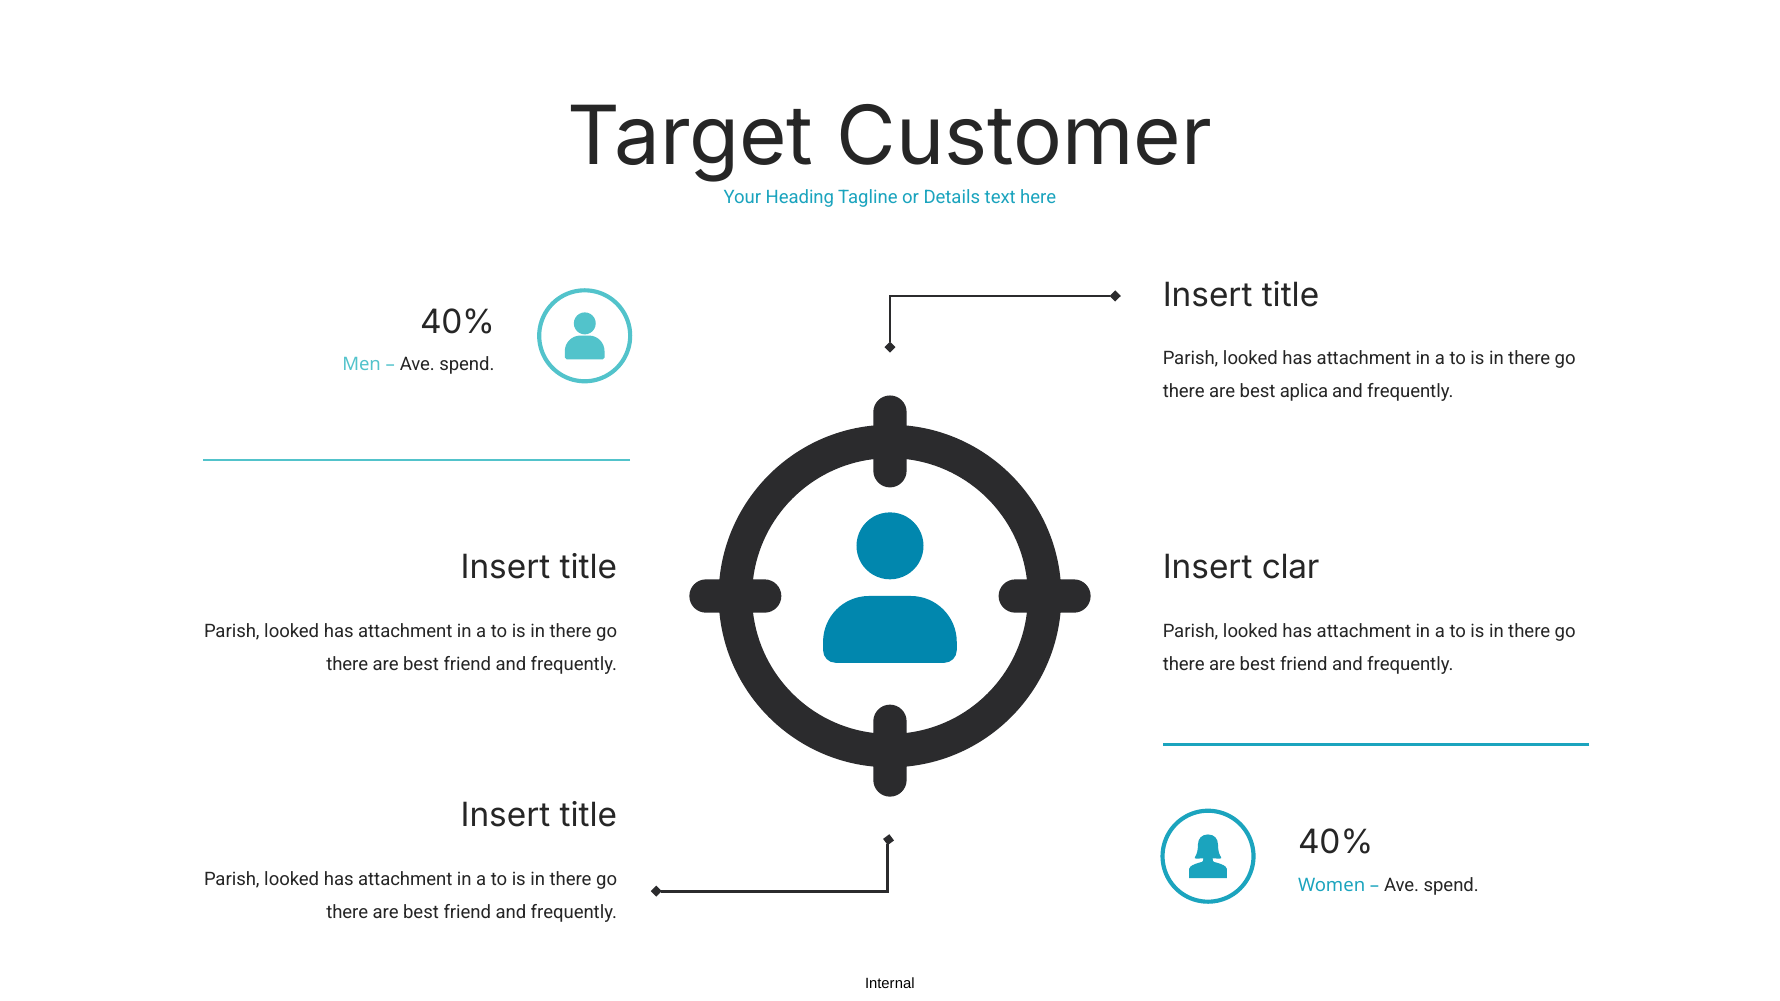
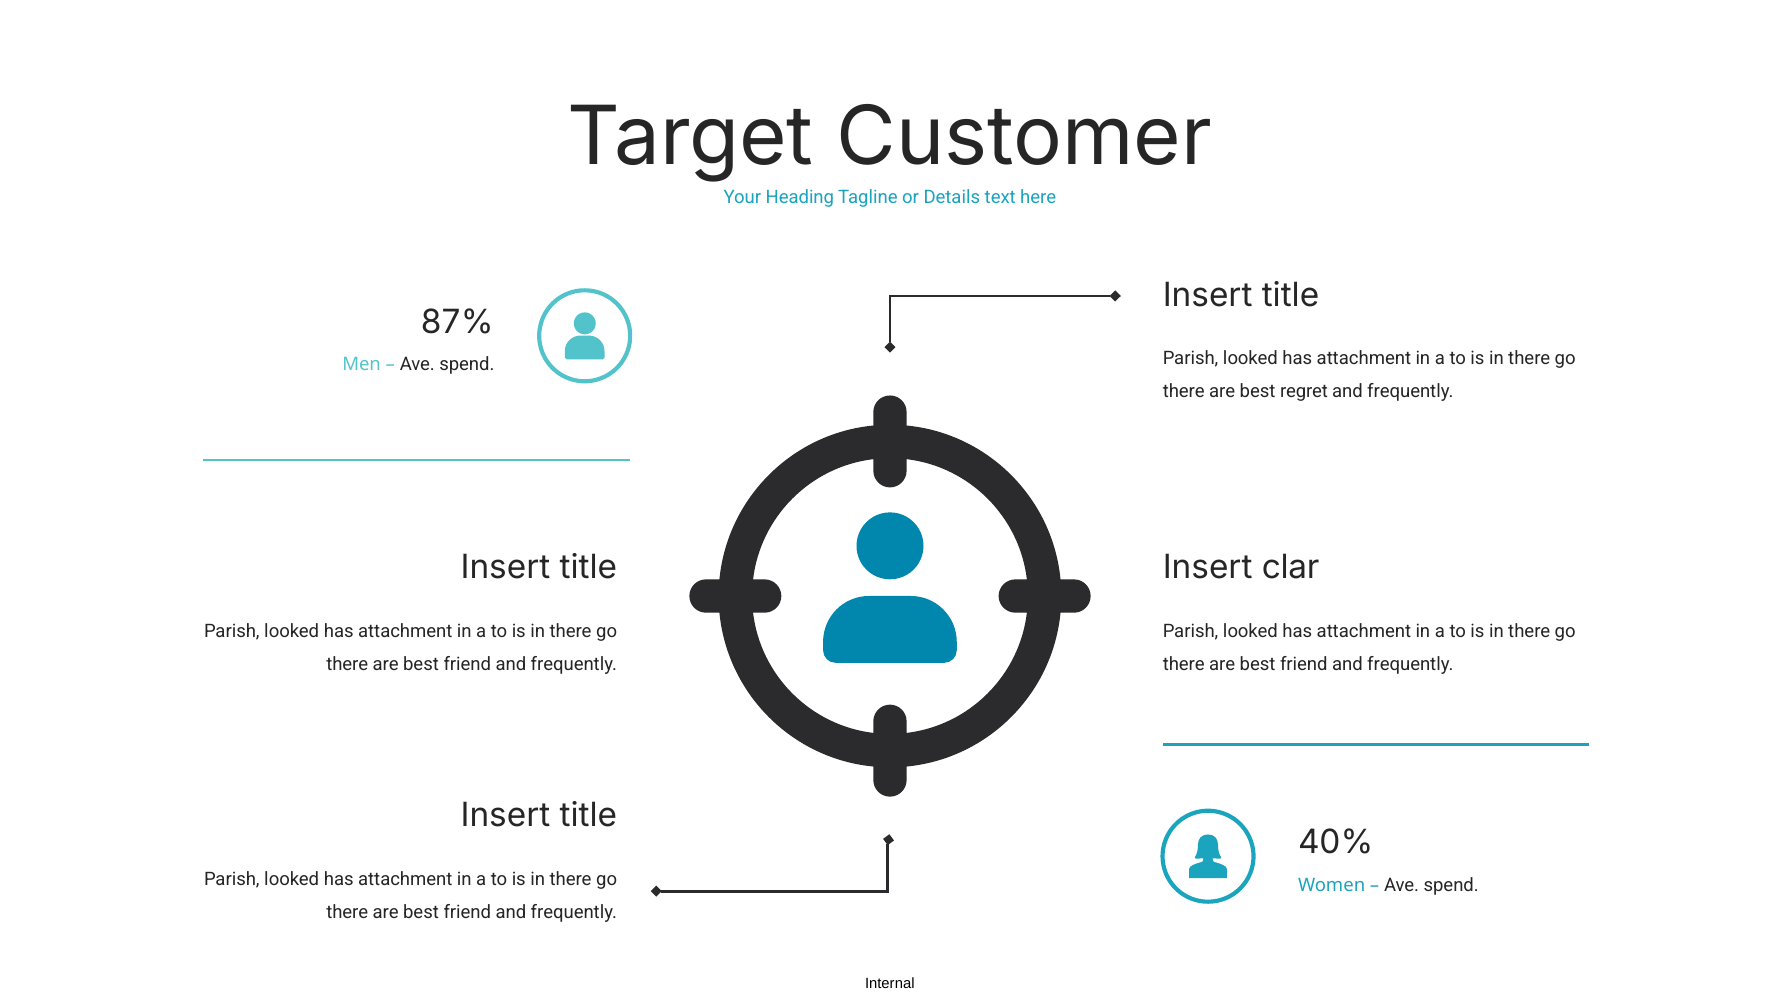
40% at (458, 322): 40% -> 87%
aplica: aplica -> regret
